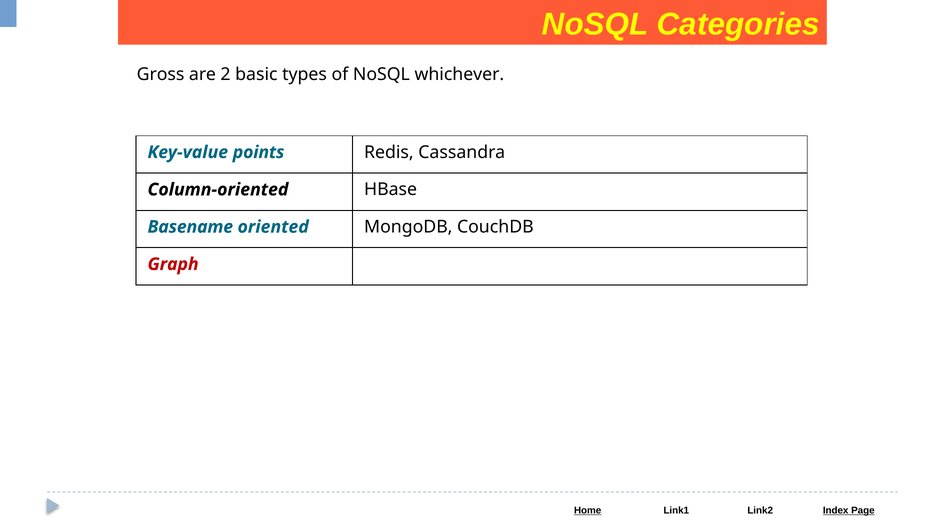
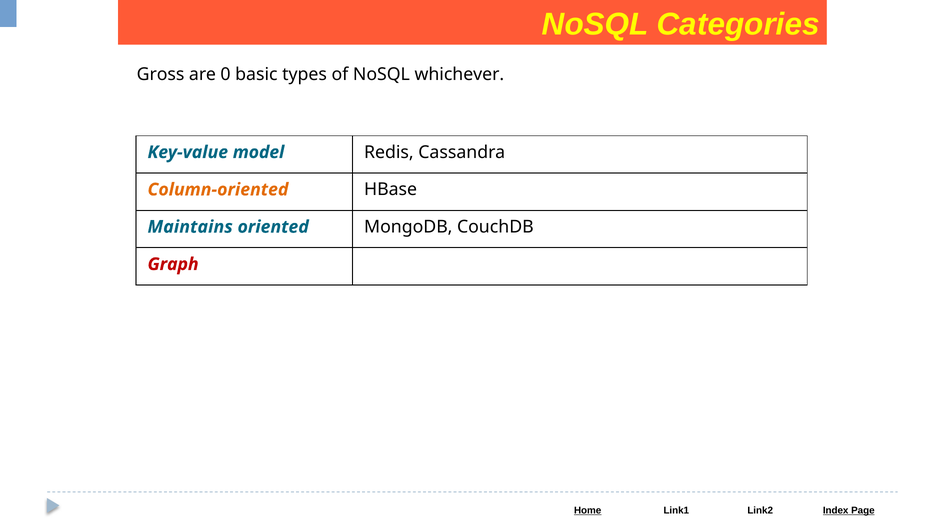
2: 2 -> 0
points: points -> model
Column-oriented colour: black -> orange
Basename: Basename -> Maintains
